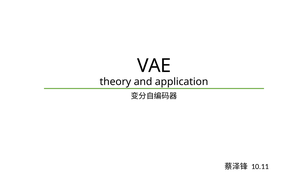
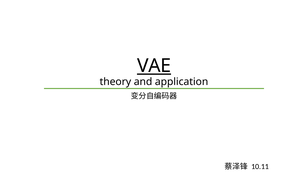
VAE underline: none -> present
